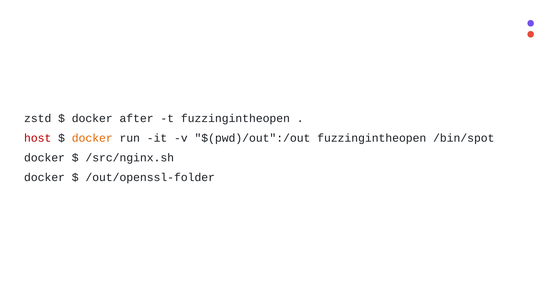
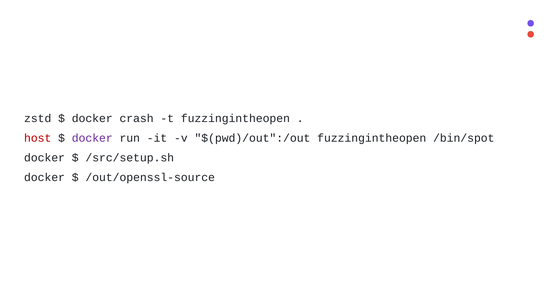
after: after -> crash
docker at (92, 138) colour: orange -> purple
/src/nginx.sh: /src/nginx.sh -> /src/setup.sh
/out/openssl-folder: /out/openssl-folder -> /out/openssl-source
